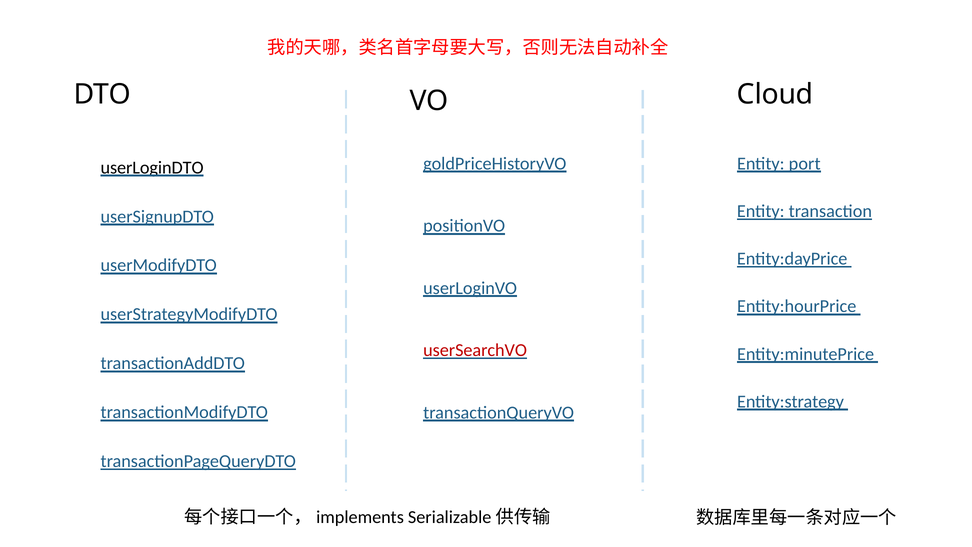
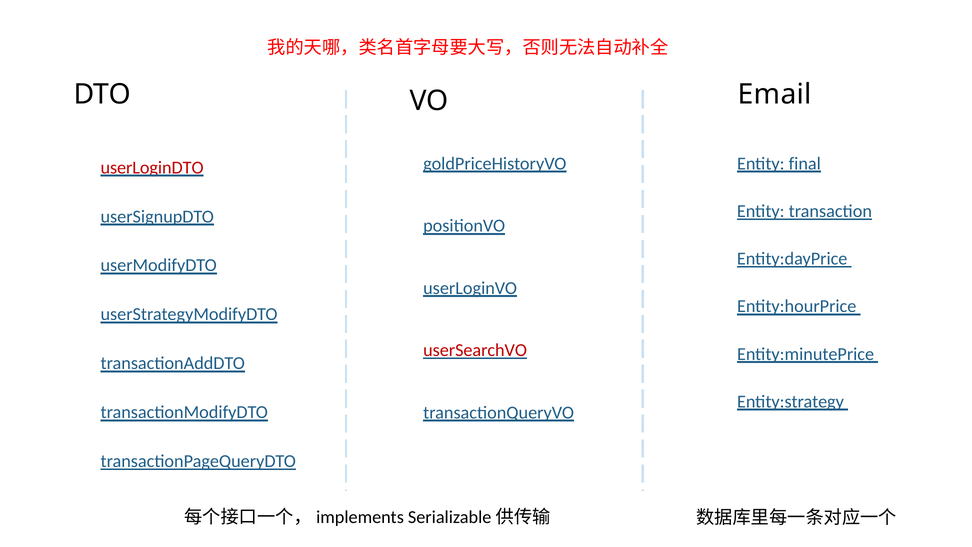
Cloud: Cloud -> Email
port: port -> final
userLoginDTO colour: black -> red
